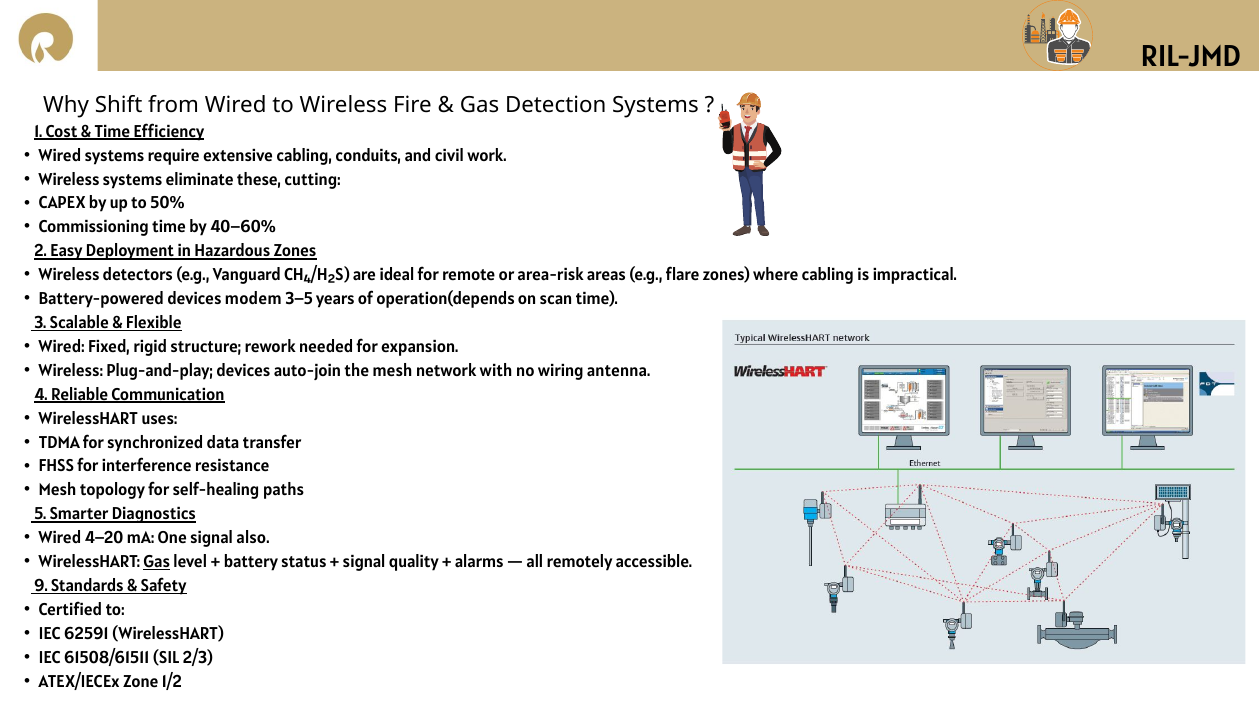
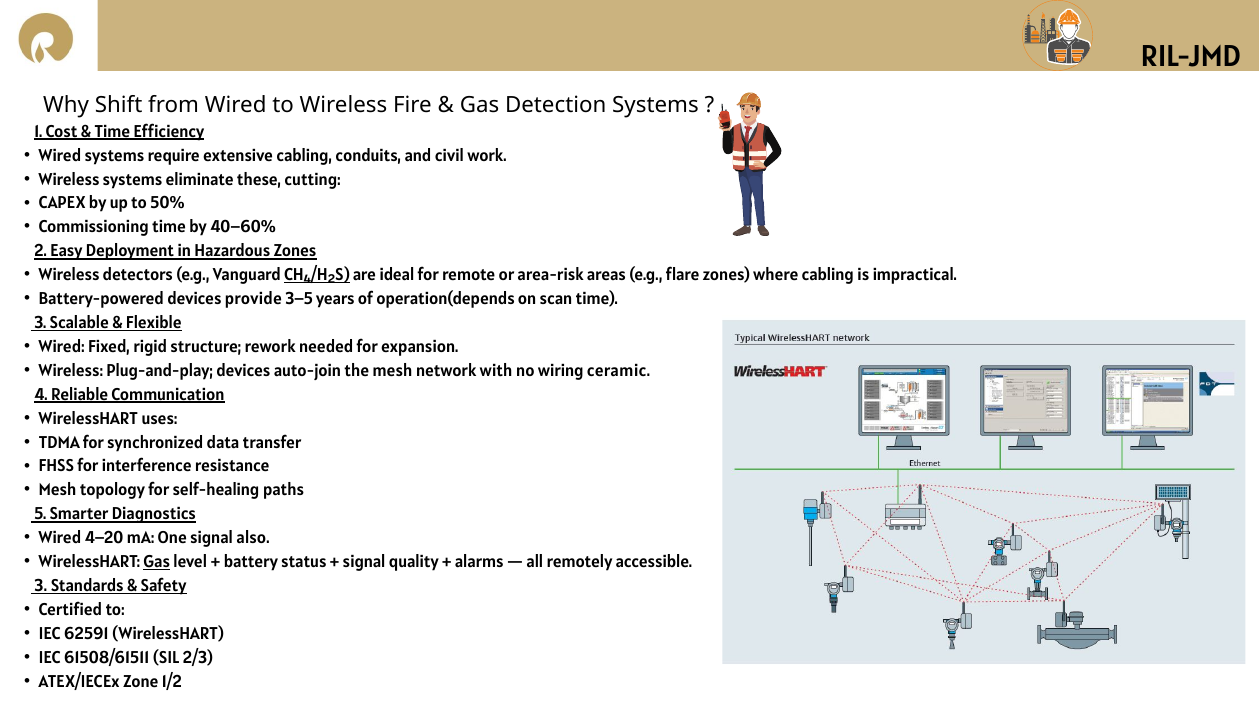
CH₄/H₂S underline: none -> present
modem: modem -> provide
antenna: antenna -> ceramic
9 at (41, 586): 9 -> 3
